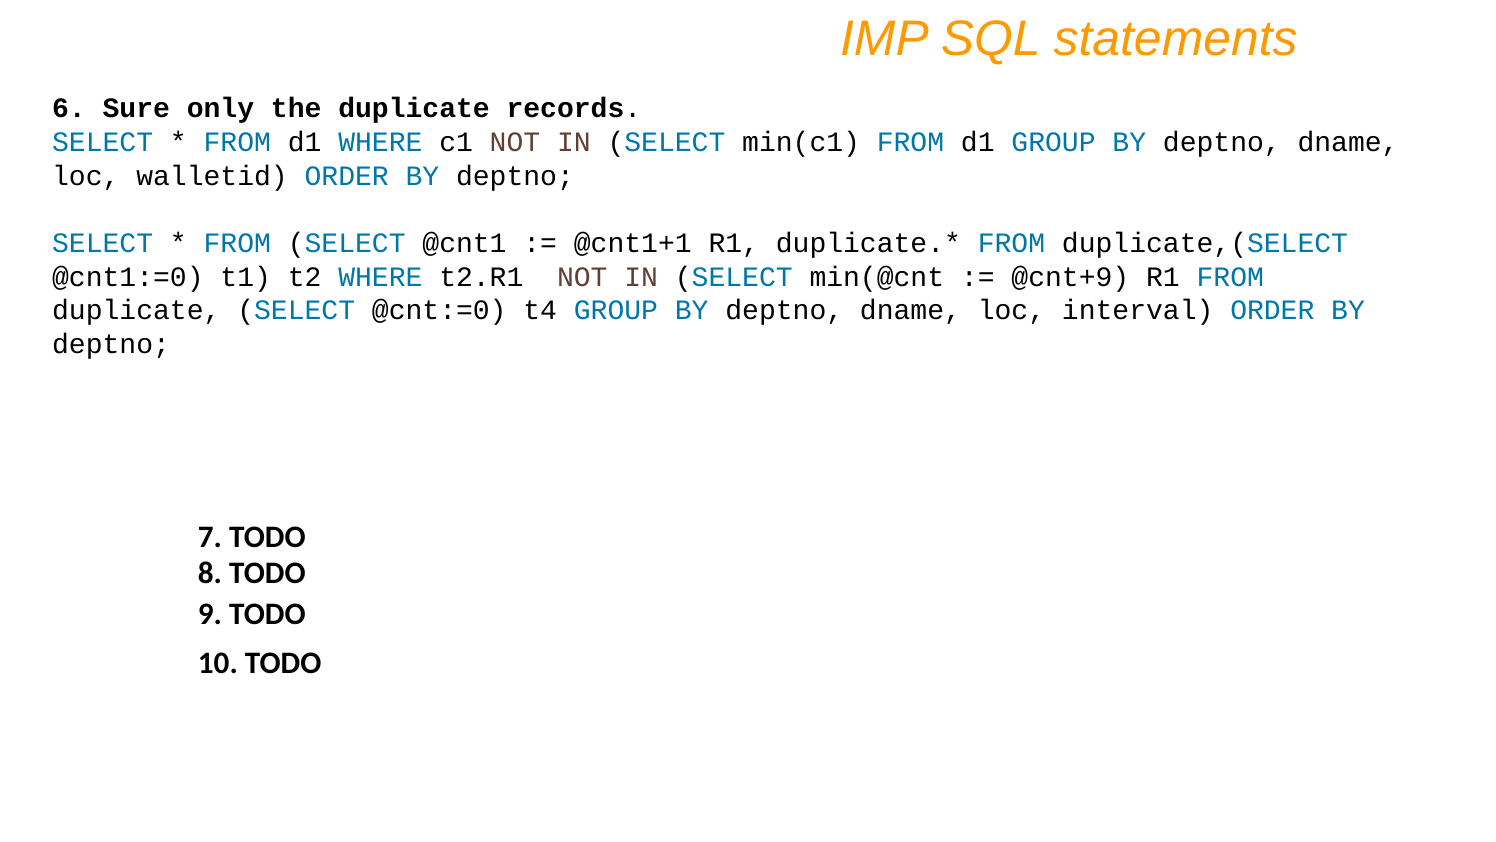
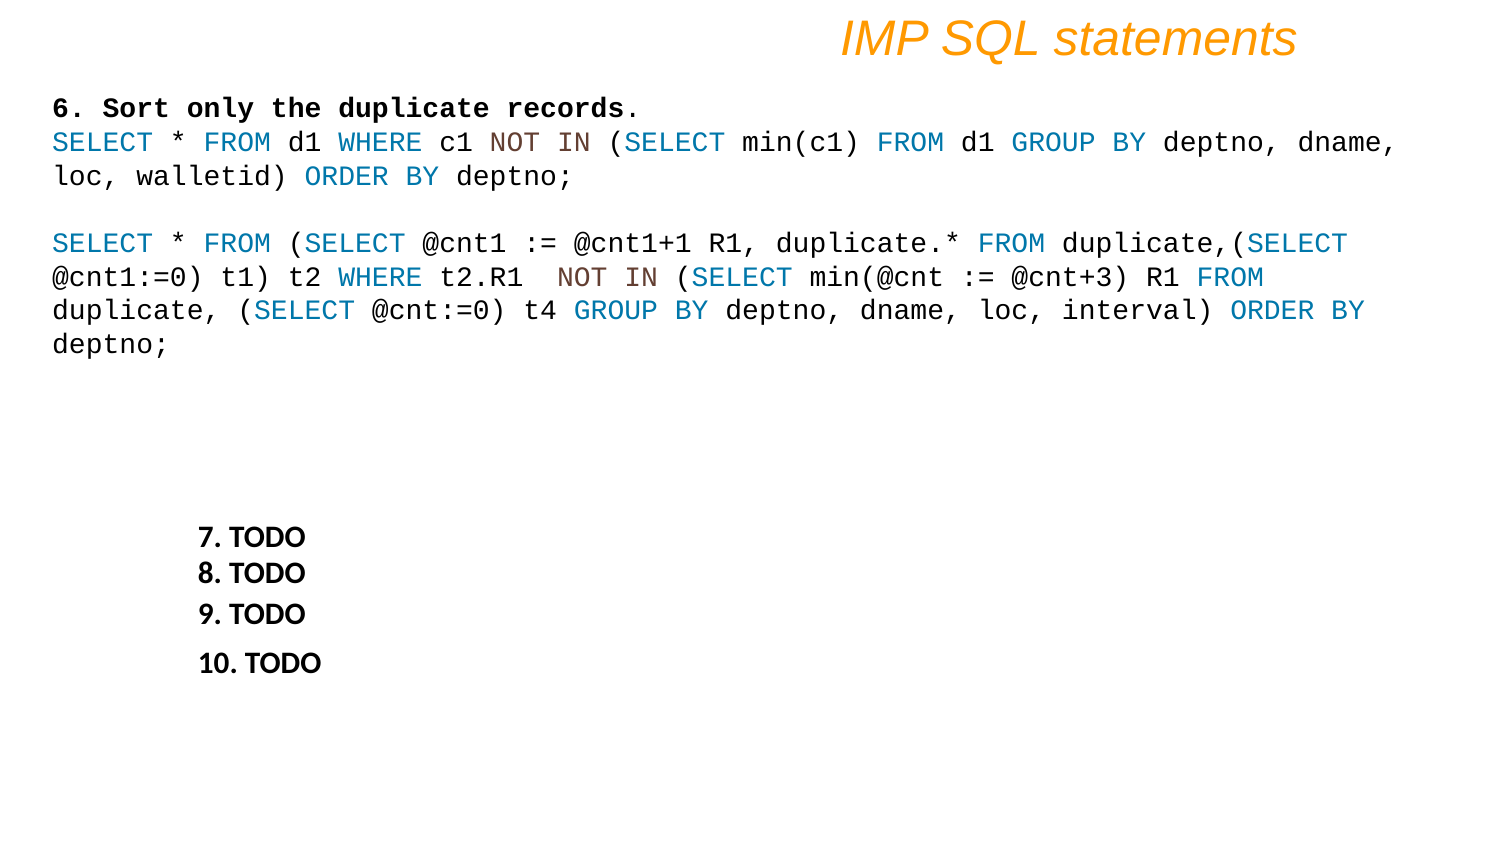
Sure: Sure -> Sort
@cnt+9: @cnt+9 -> @cnt+3
